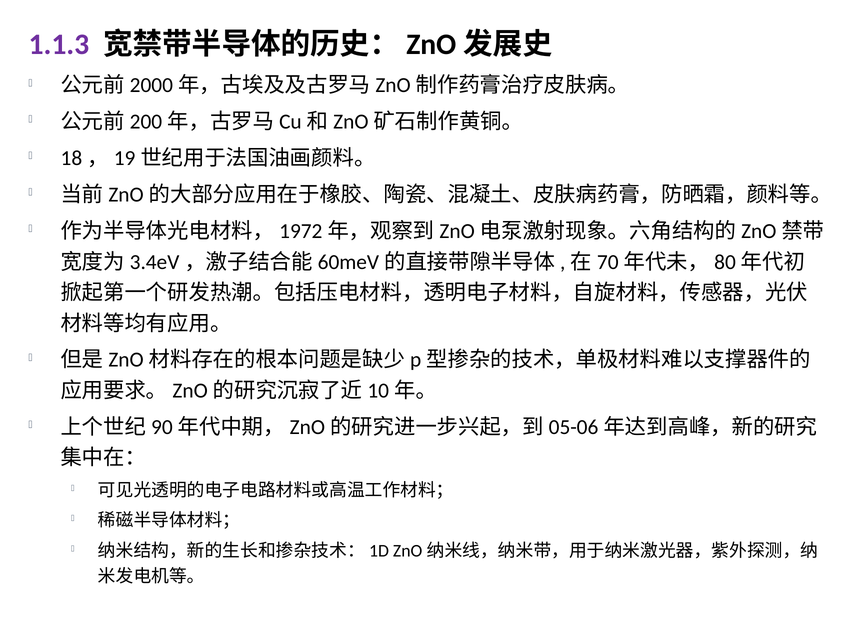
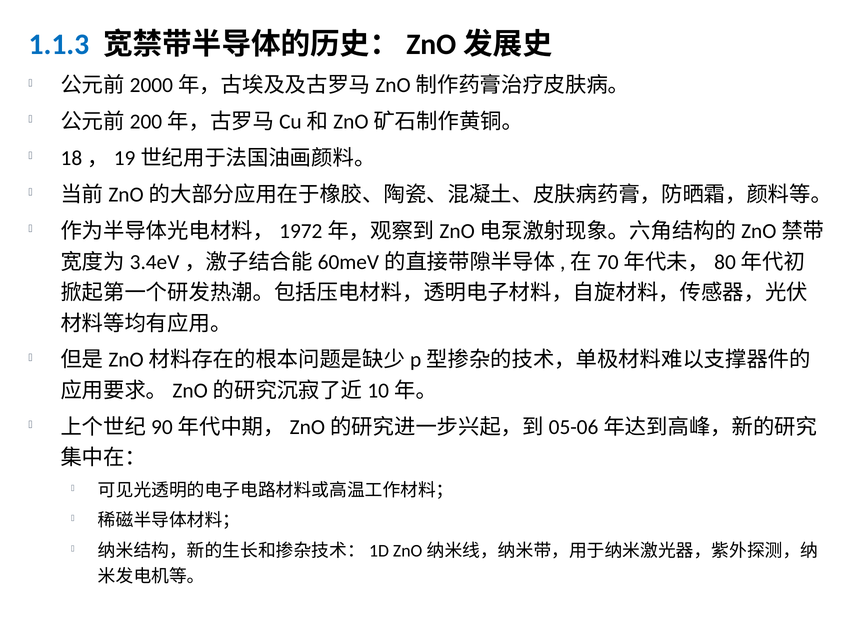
1.1.3 colour: purple -> blue
